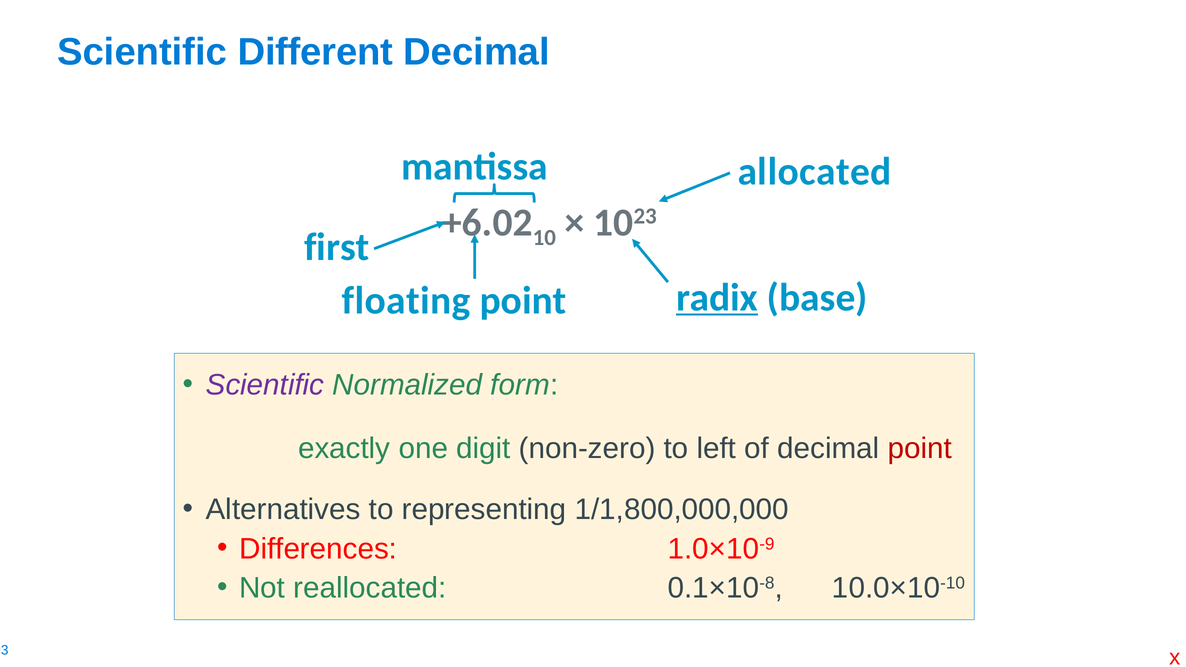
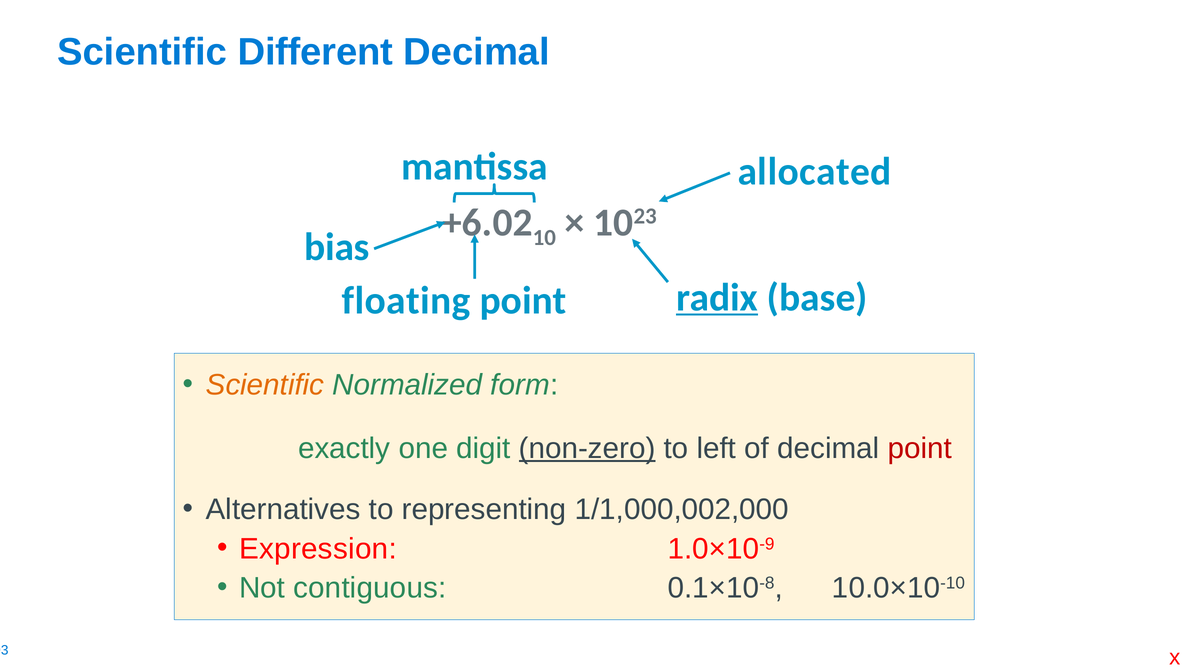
first: first -> bias
Scientific at (265, 385) colour: purple -> orange
non-zero underline: none -> present
1/1,800,000,000: 1/1,800,000,000 -> 1/1,000,002,000
Differences: Differences -> Expression
reallocated: reallocated -> contiguous
